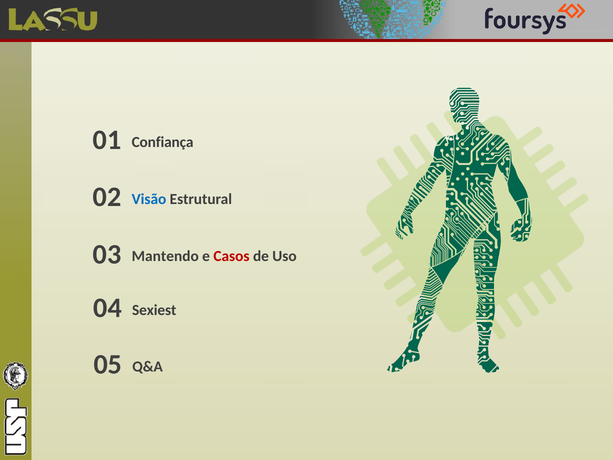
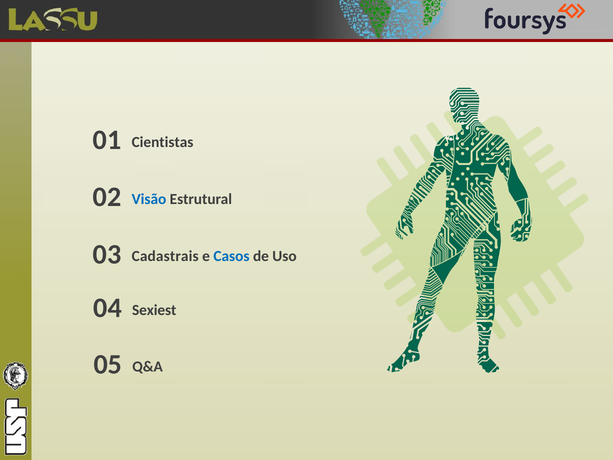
Confiança: Confiança -> Cientistas
Mantendo: Mantendo -> Cadastrais
Casos colour: red -> blue
